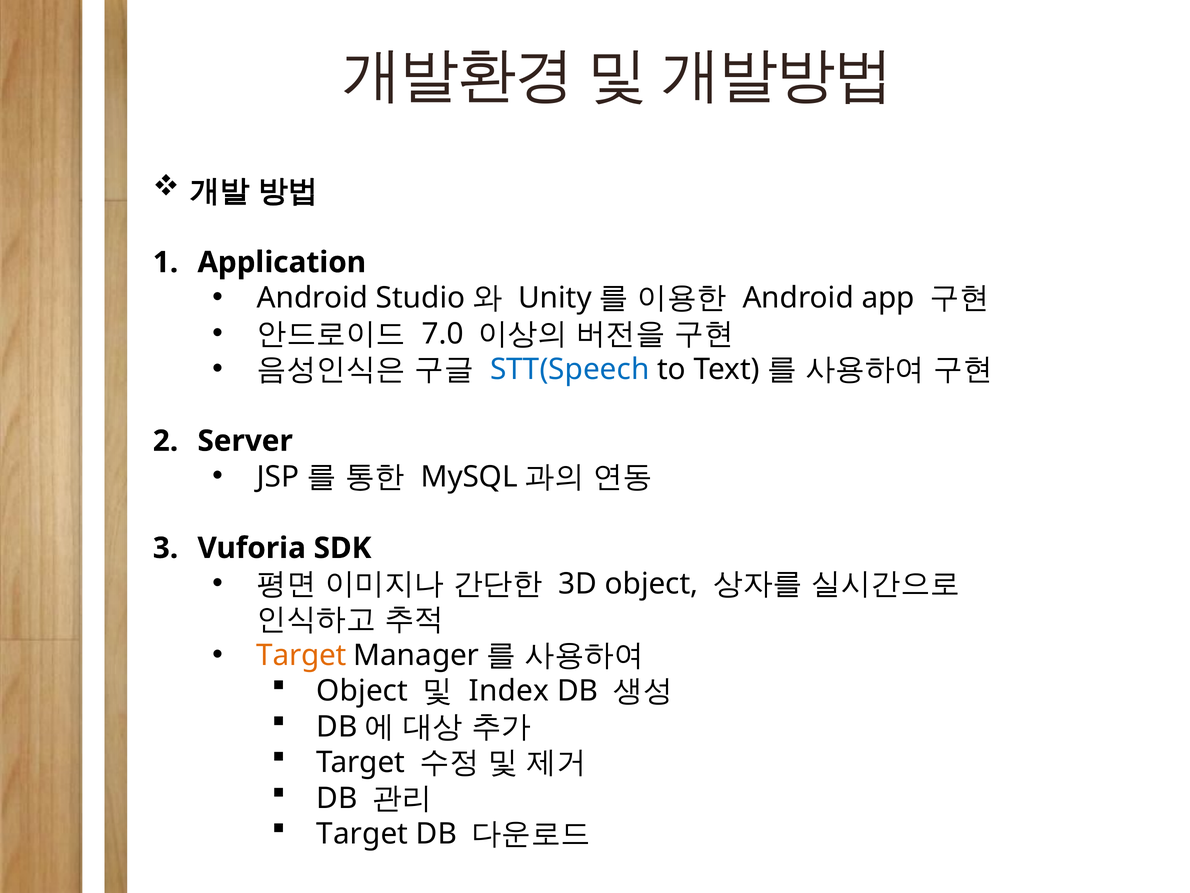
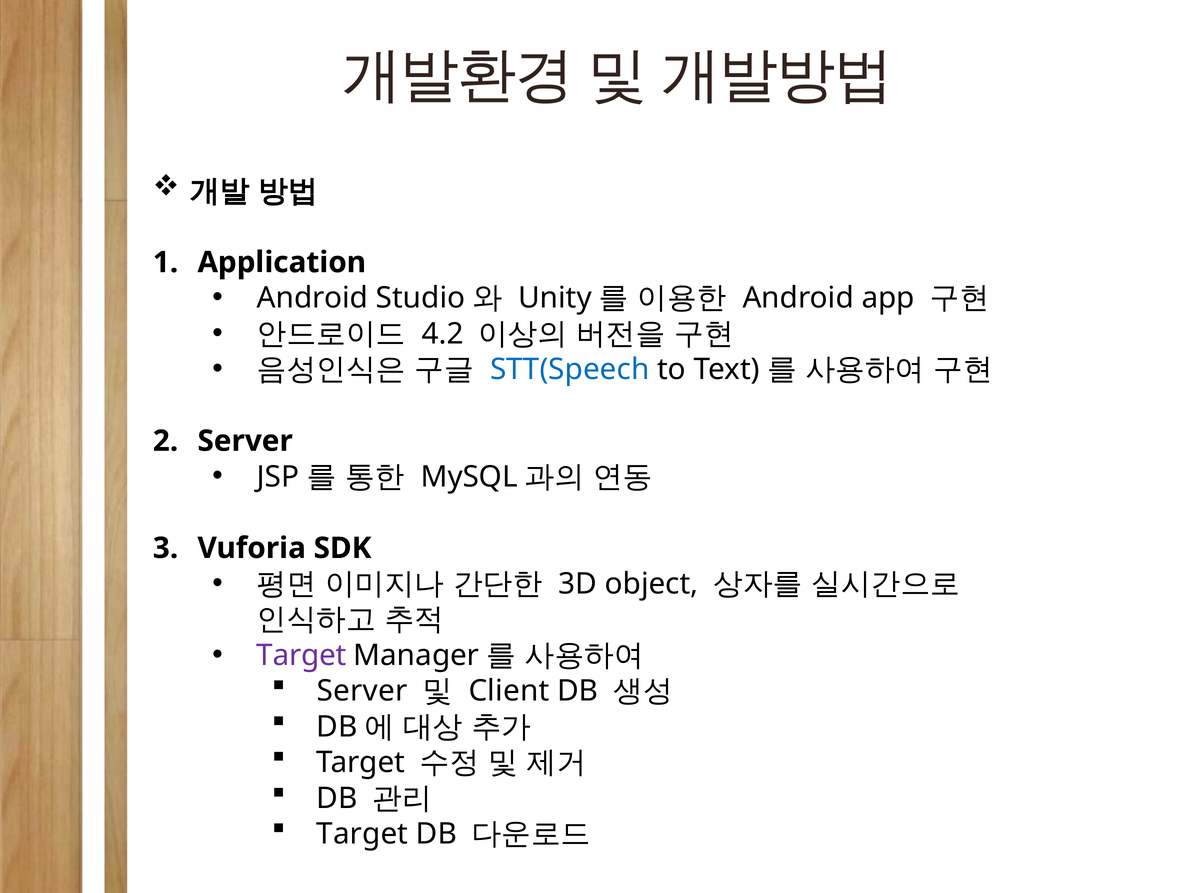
7.0: 7.0 -> 4.2
Target at (301, 655) colour: orange -> purple
Object at (362, 691): Object -> Server
Index: Index -> Client
